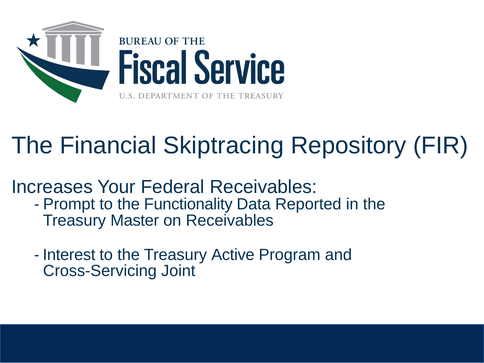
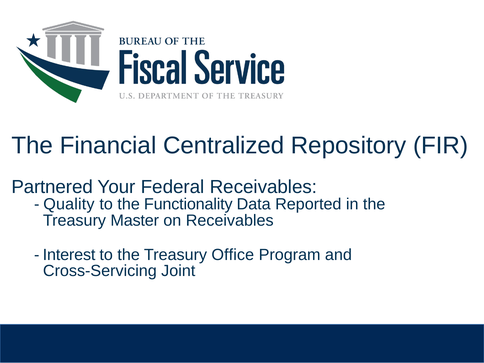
Skiptracing: Skiptracing -> Centralized
Increases: Increases -> Partnered
Prompt: Prompt -> Quality
Active: Active -> Office
